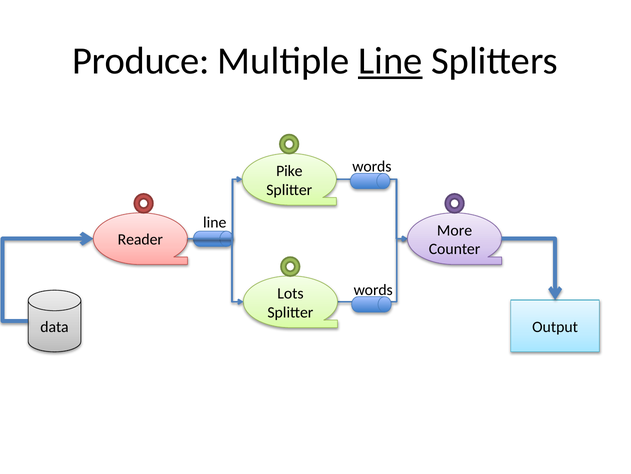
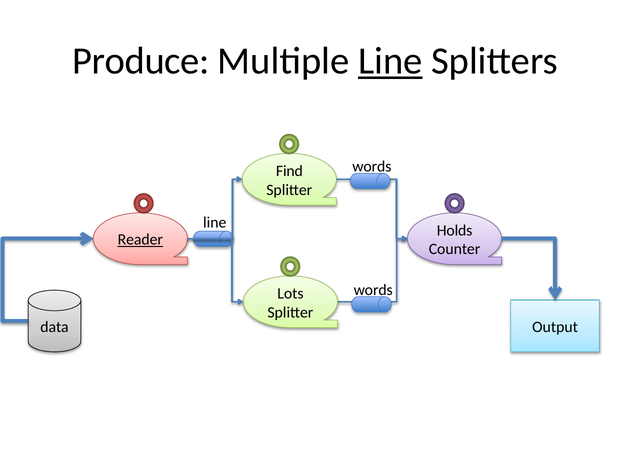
Pike: Pike -> Find
More: More -> Holds
Reader underline: none -> present
